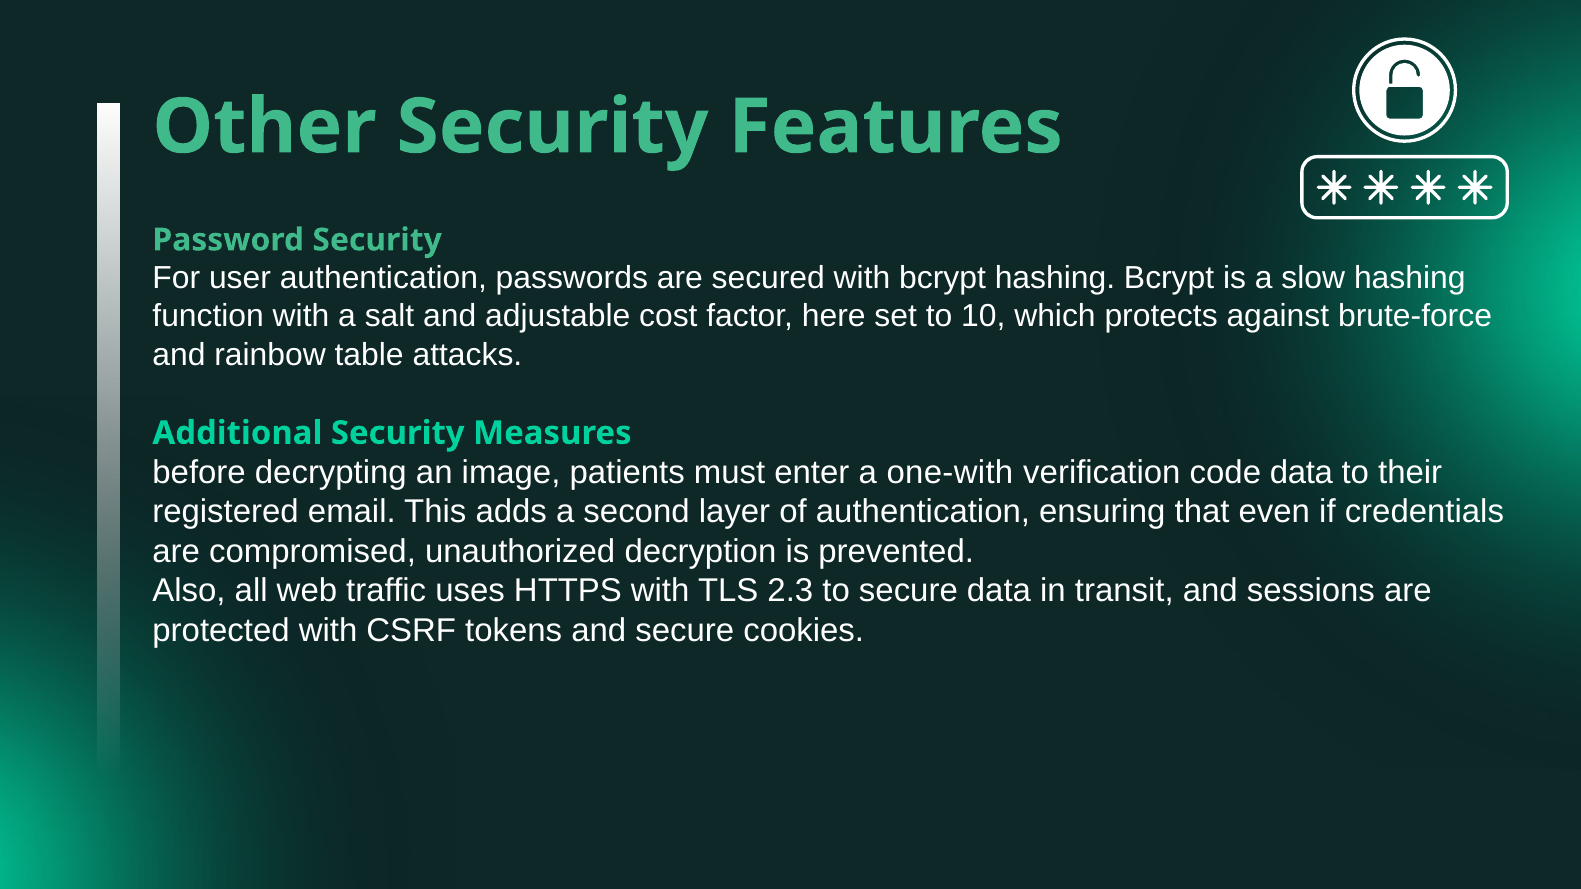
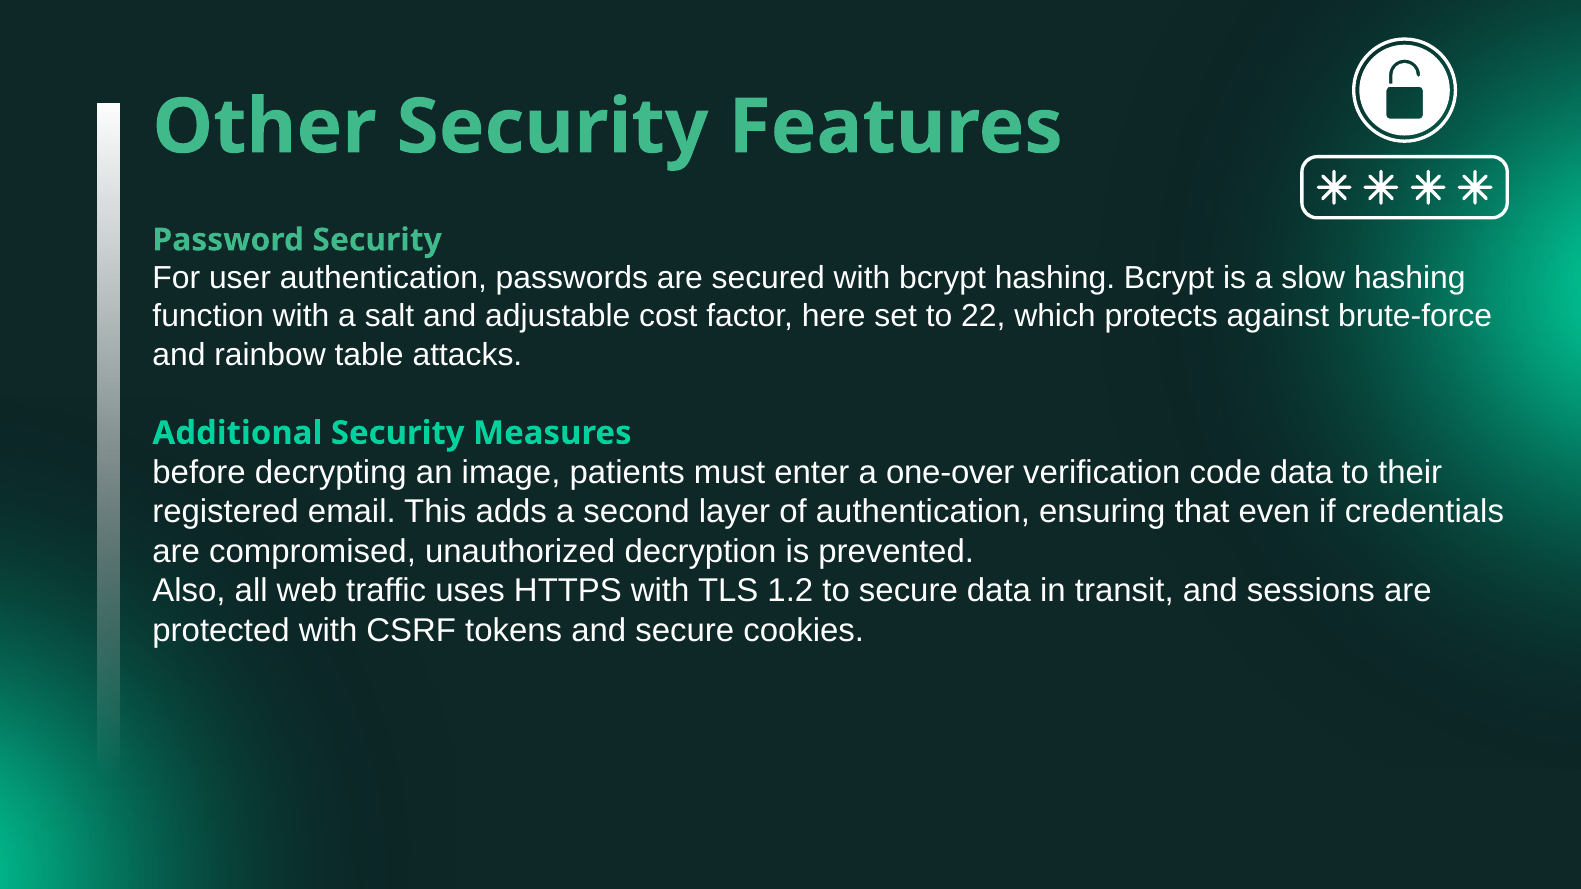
10: 10 -> 22
one-with: one-with -> one-over
2.3: 2.3 -> 1.2
